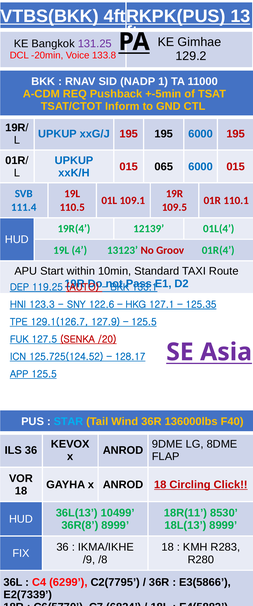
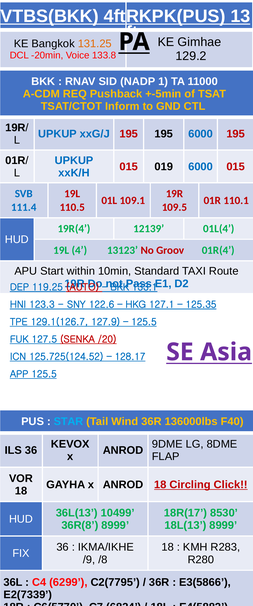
131.25 colour: purple -> orange
065: 065 -> 019
18R(11: 18R(11 -> 18R(17
